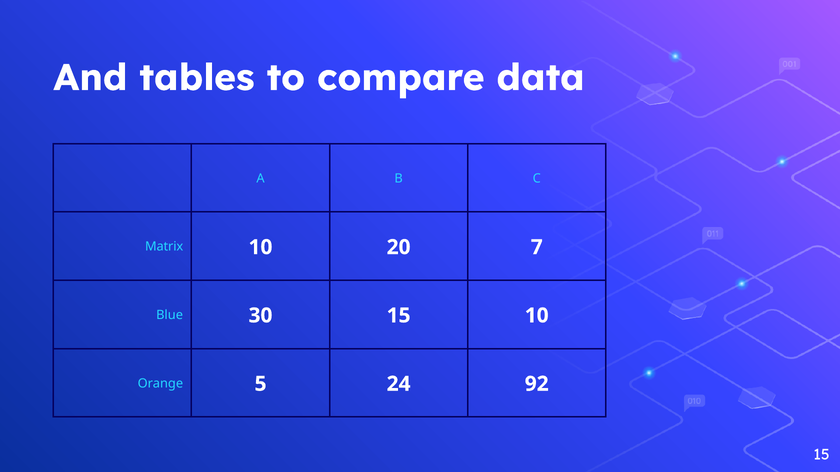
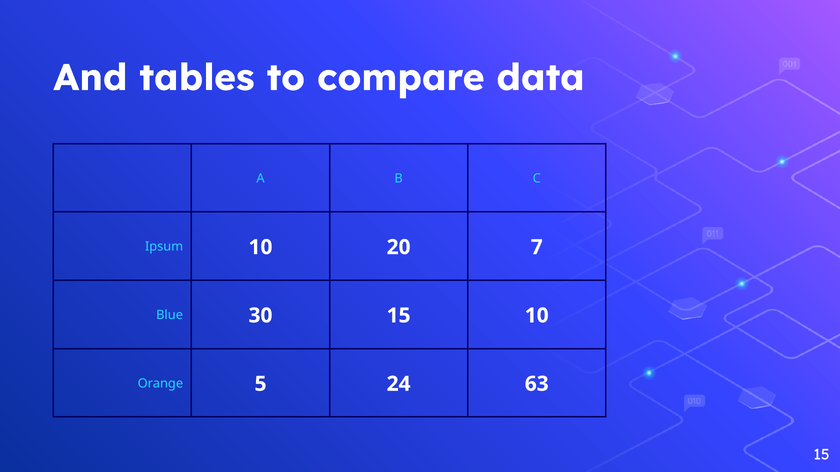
Matrix: Matrix -> Ipsum
92: 92 -> 63
